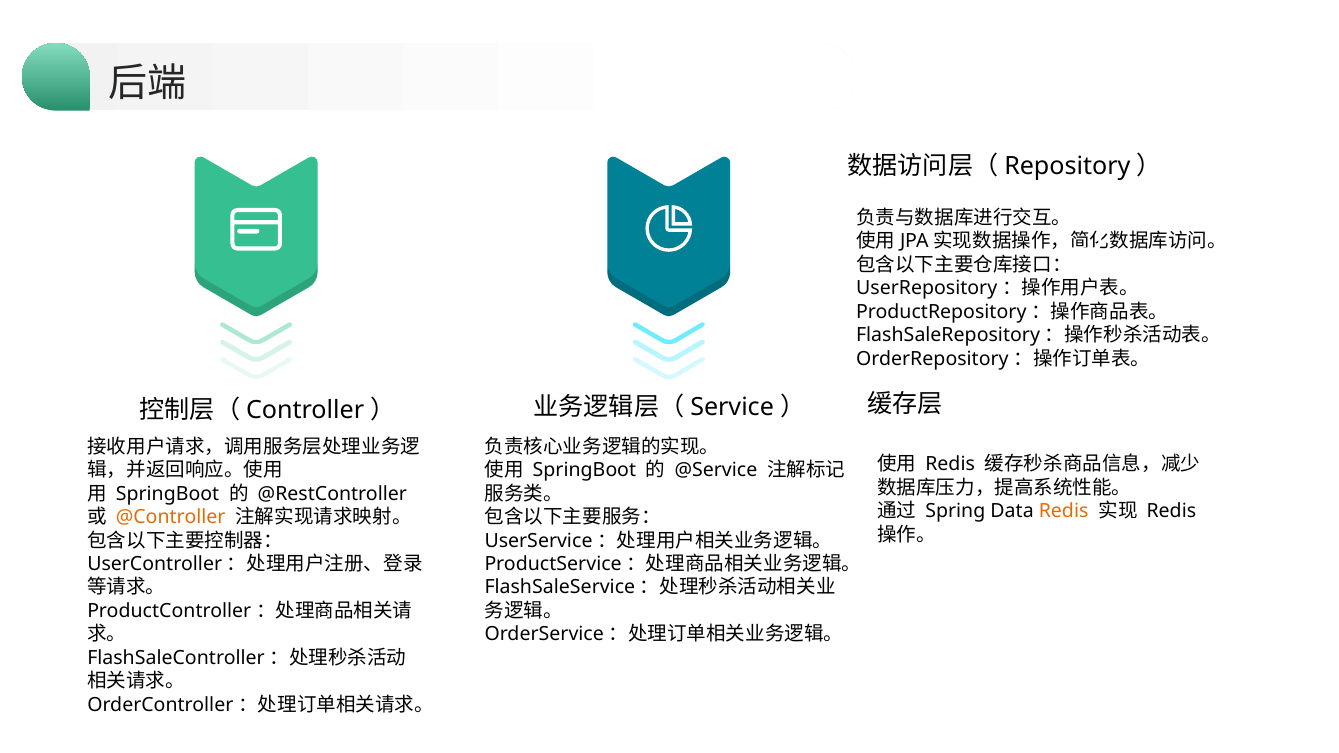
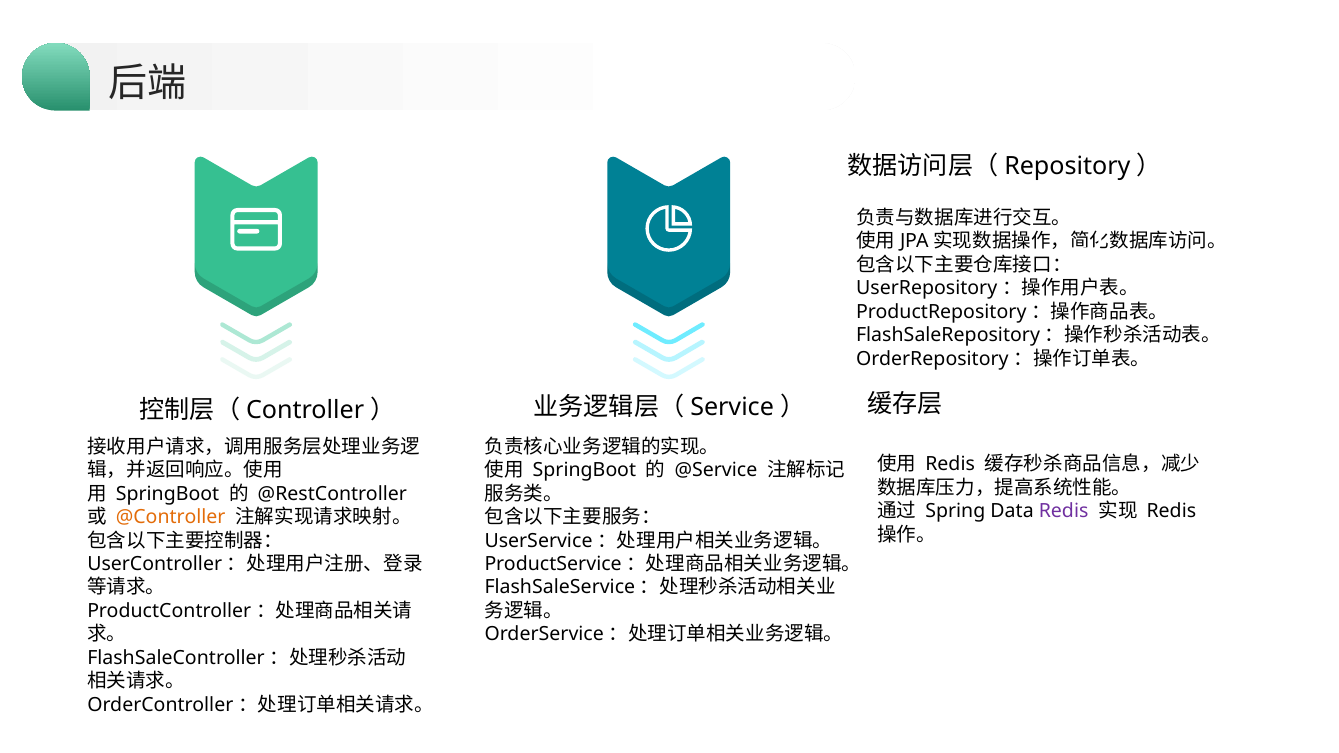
Redis at (1064, 511) colour: orange -> purple
